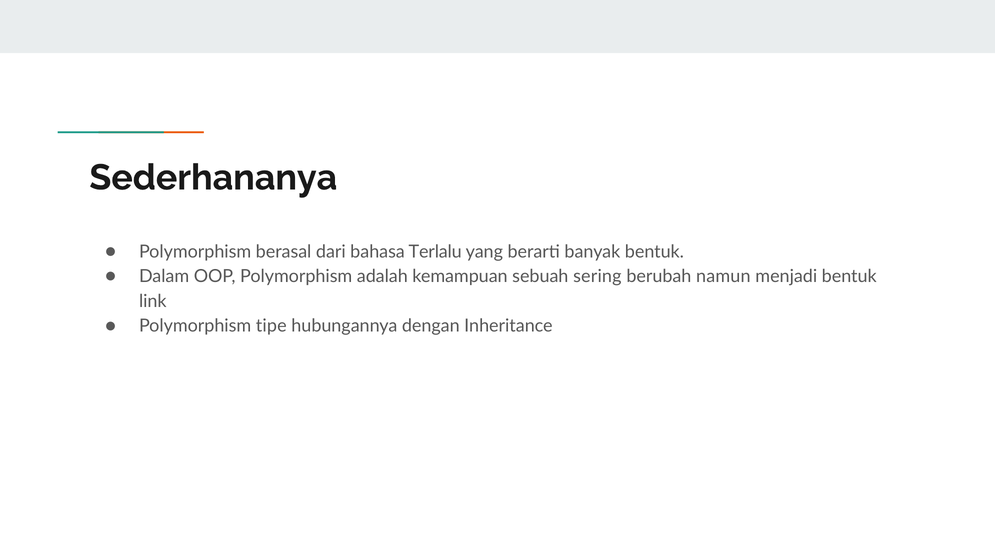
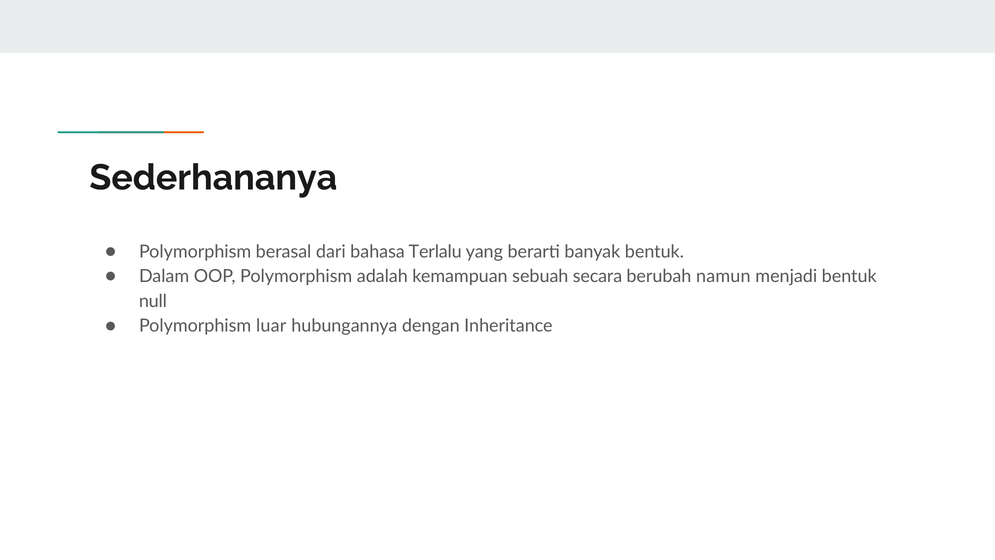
sering: sering -> secara
link: link -> null
tipe: tipe -> luar
